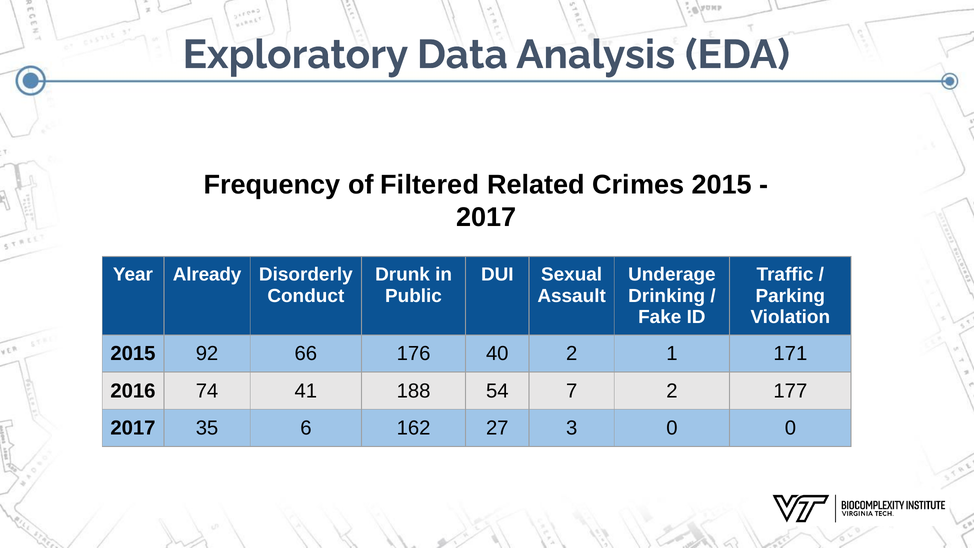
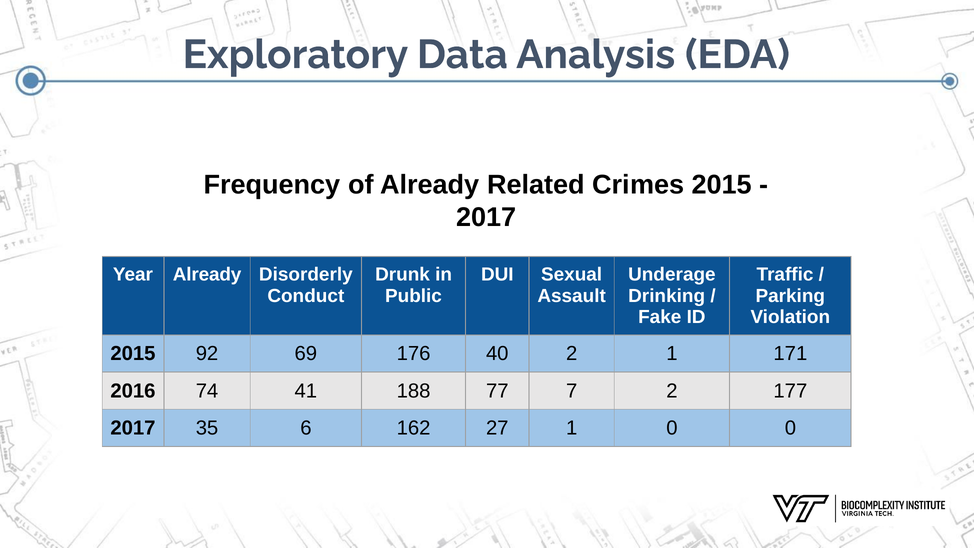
of Filtered: Filtered -> Already
66: 66 -> 69
54: 54 -> 77
27 3: 3 -> 1
